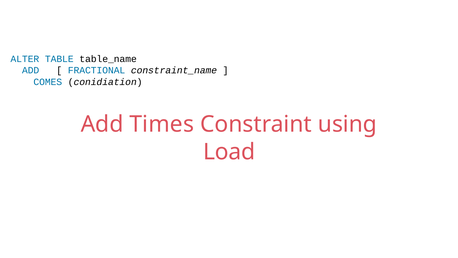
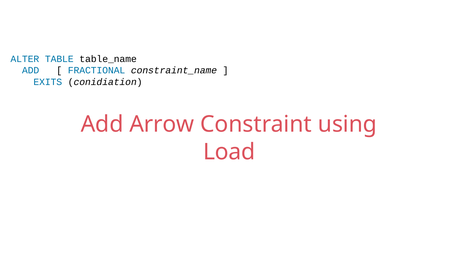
COMES: COMES -> EXITS
Times: Times -> Arrow
